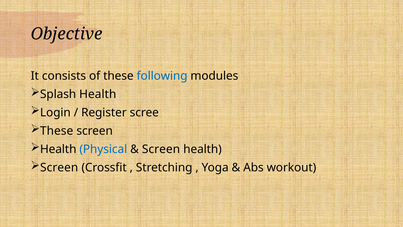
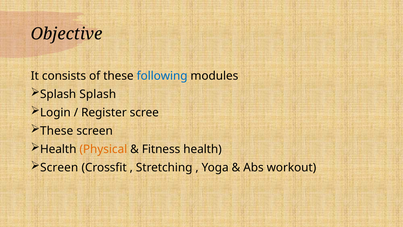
Splash Health: Health -> Splash
Physical colour: blue -> orange
Screen at (161, 149): Screen -> Fitness
